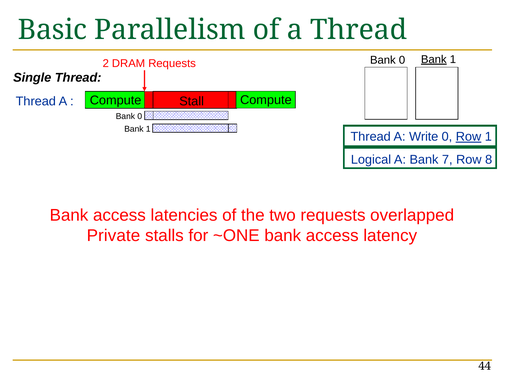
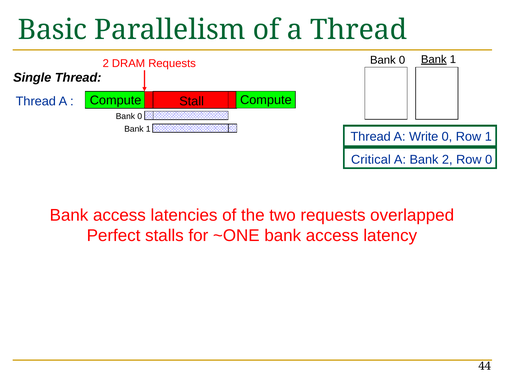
Row at (468, 137) underline: present -> none
Logical: Logical -> Critical
Bank 7: 7 -> 2
Row 8: 8 -> 0
Private: Private -> Perfect
